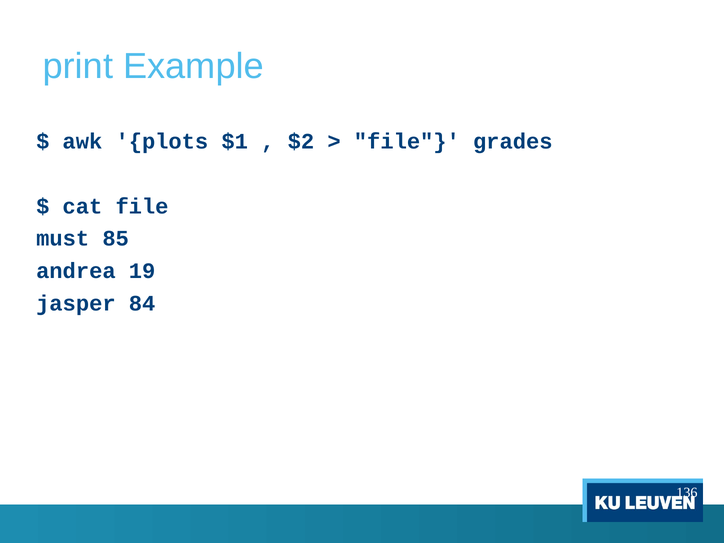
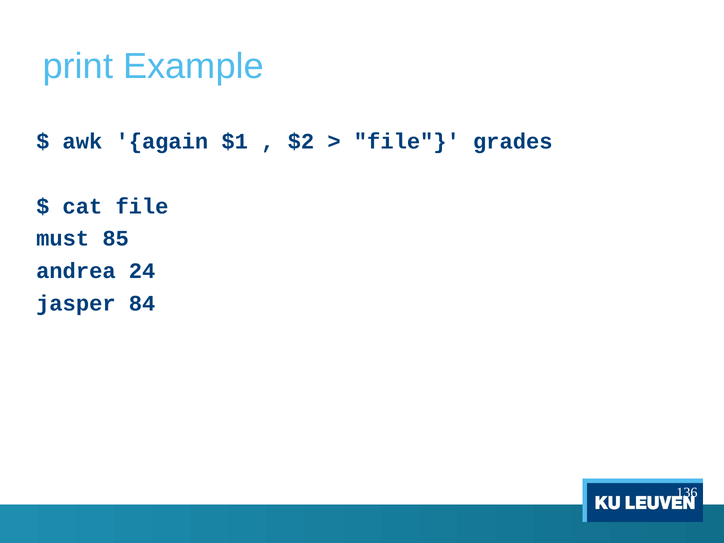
plots: plots -> again
19: 19 -> 24
